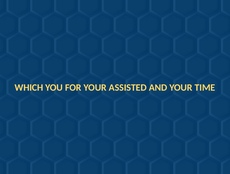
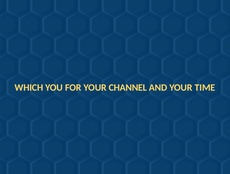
ASSISTED: ASSISTED -> CHANNEL
